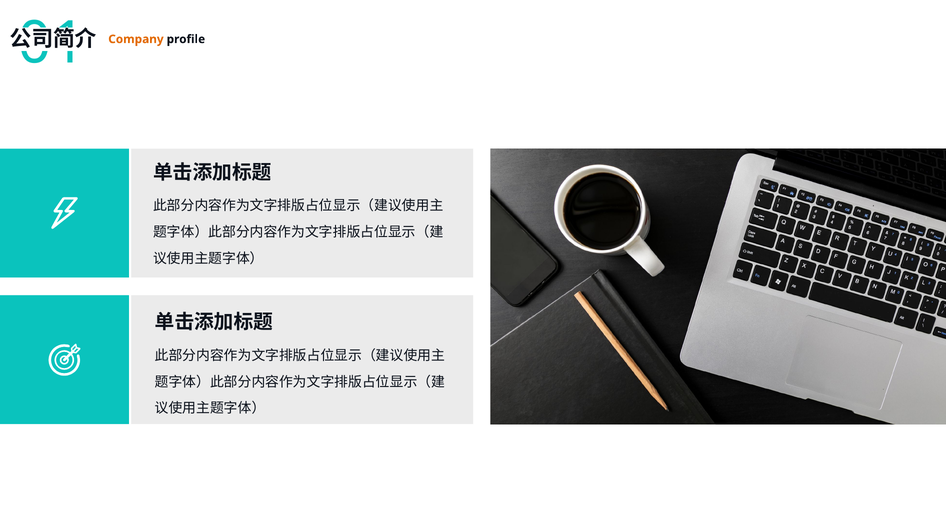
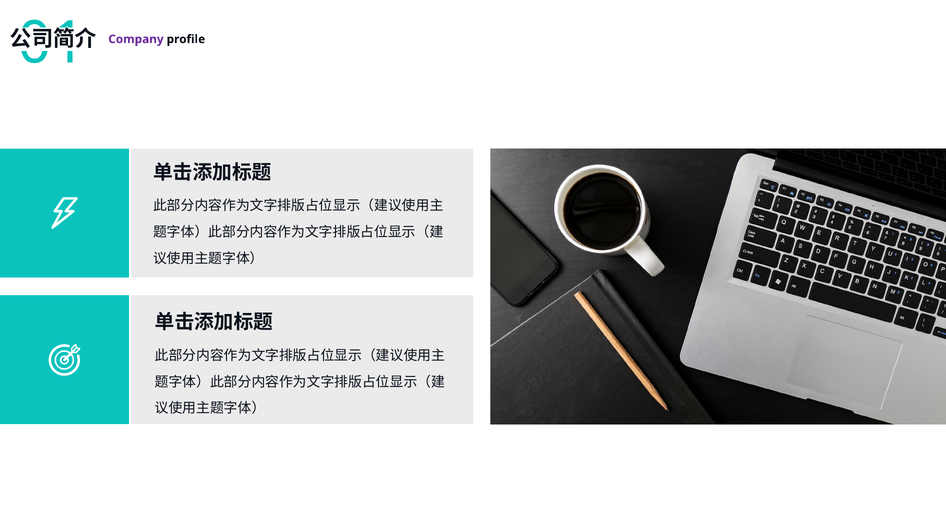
Company colour: orange -> purple
